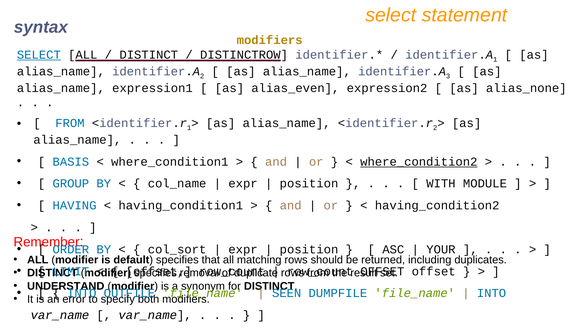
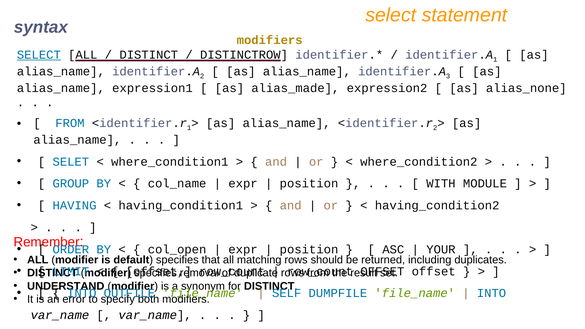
alias_even: alias_even -> alias_made
BASIS: BASIS -> SELET
where_condition2 underline: present -> none
col_sort: col_sort -> col_open
SEEN: SEEN -> SELF
